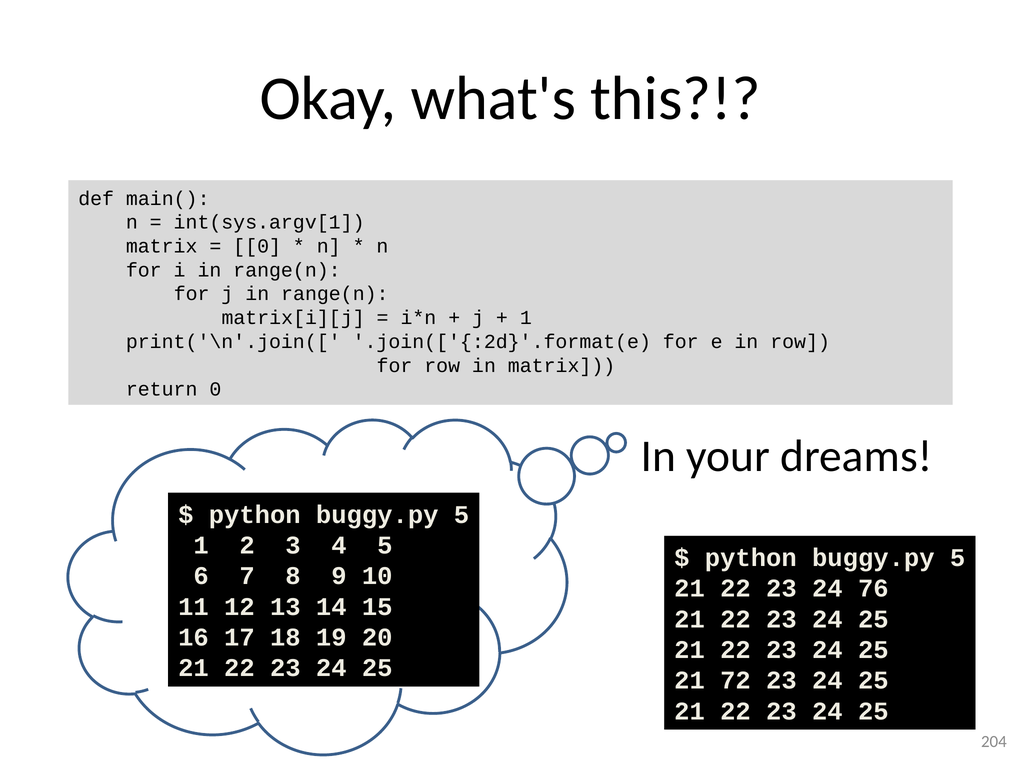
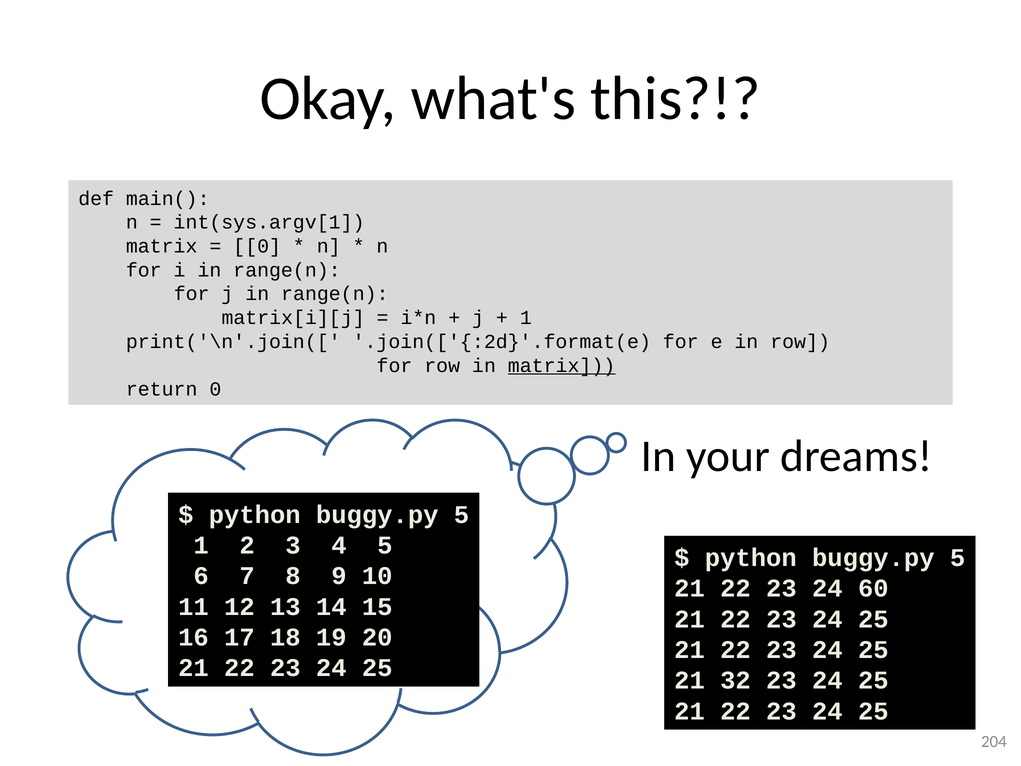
matrix at (562, 365) underline: none -> present
76: 76 -> 60
72: 72 -> 32
